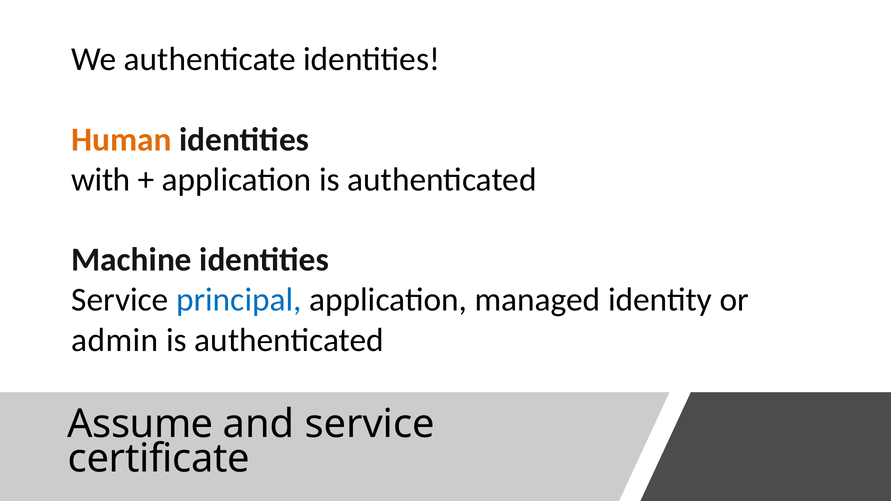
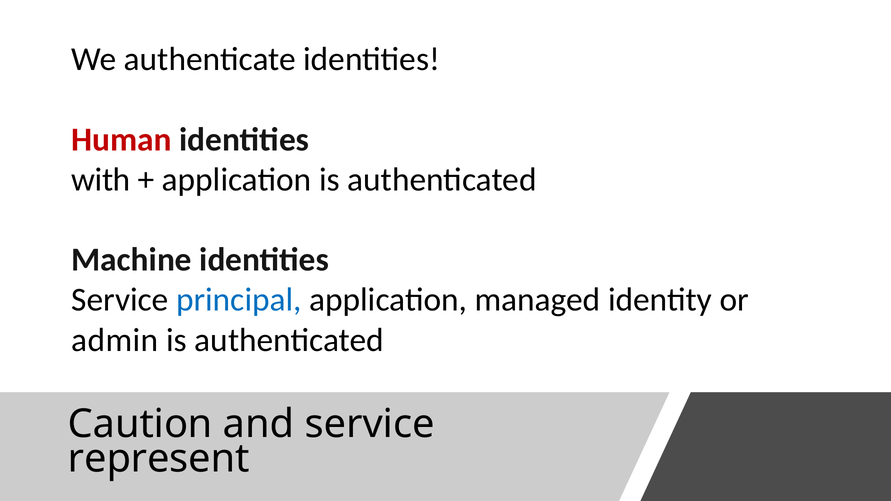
Human colour: orange -> red
Assume: Assume -> Caution
certificate: certificate -> represent
